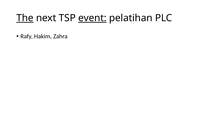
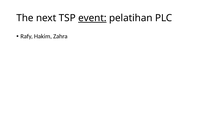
The underline: present -> none
